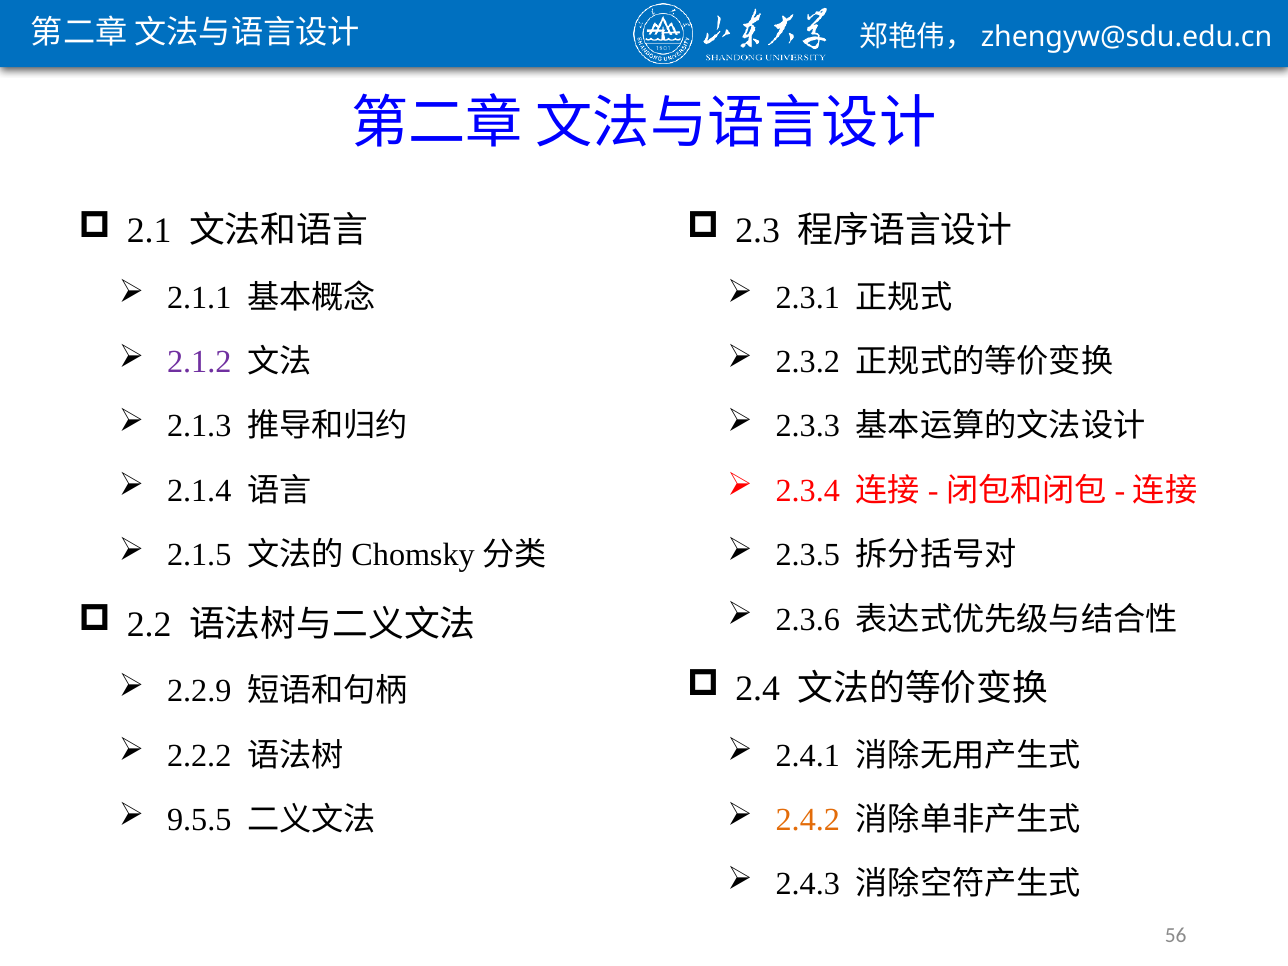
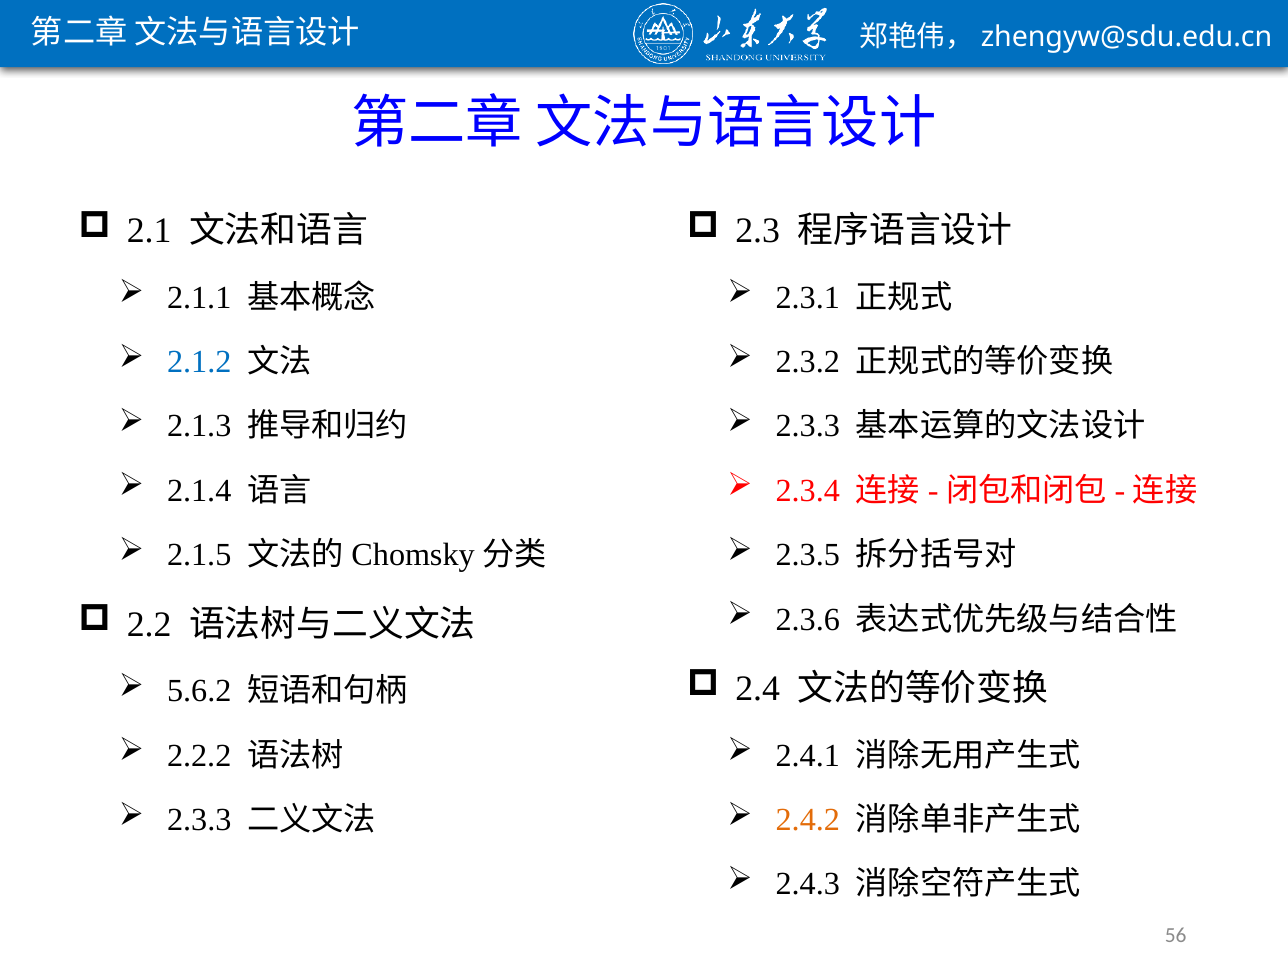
2.1.2 colour: purple -> blue
2.2.9: 2.2.9 -> 5.6.2
9.5.5 at (199, 820): 9.5.5 -> 2.3.3
